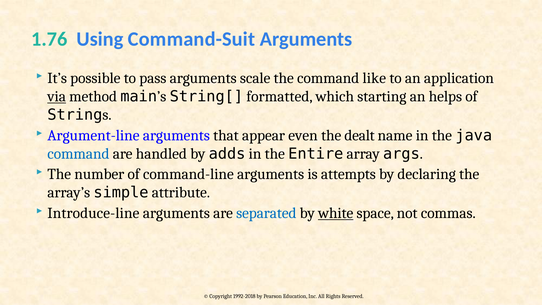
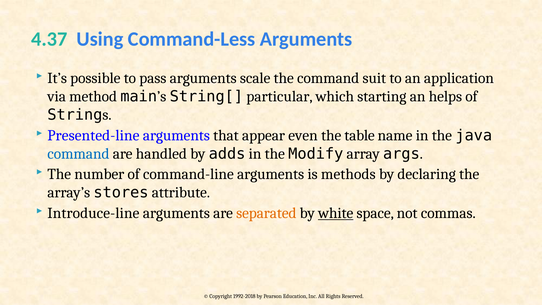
1.76: 1.76 -> 4.37
Command-Suit: Command-Suit -> Command-Less
like: like -> suit
via underline: present -> none
formatted: formatted -> particular
Argument-line: Argument-line -> Presented-line
dealt: dealt -> table
Entire: Entire -> Modify
attempts: attempts -> methods
simple: simple -> stores
separated colour: blue -> orange
